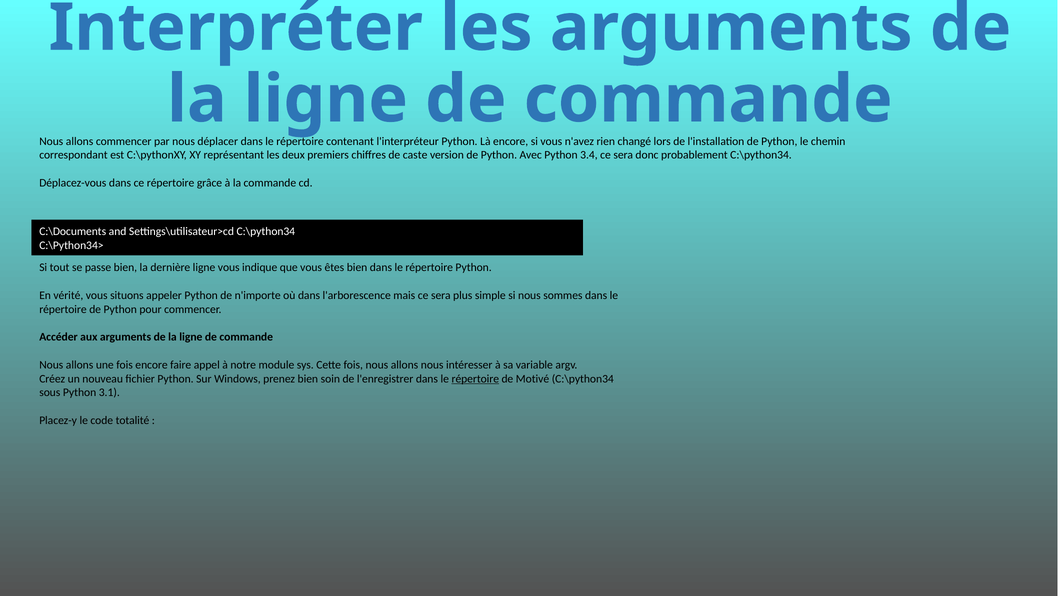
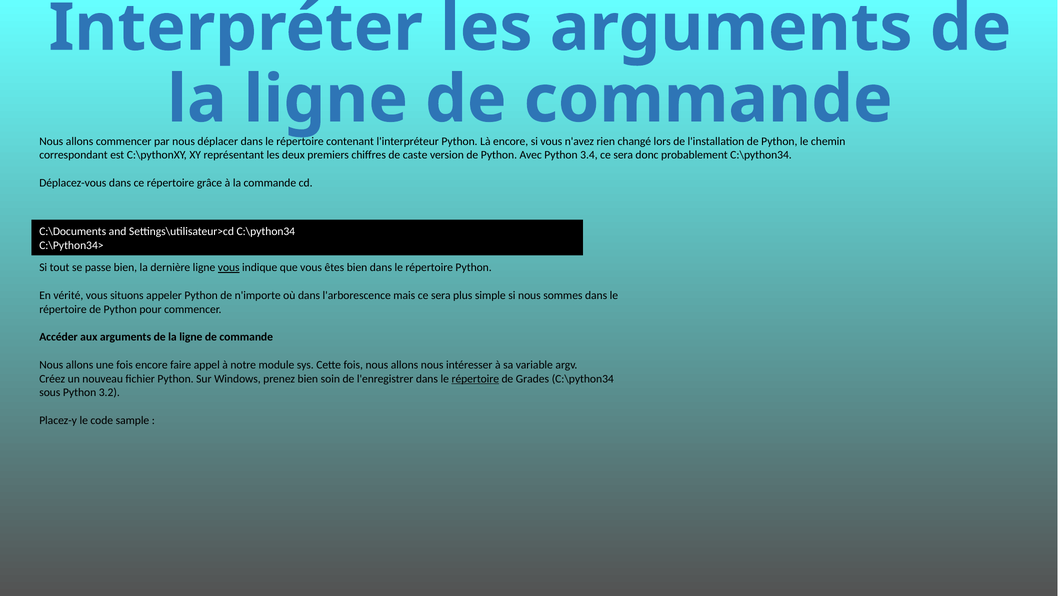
vous at (229, 268) underline: none -> present
Motivé: Motivé -> Grades
3.1: 3.1 -> 3.2
totalité: totalité -> sample
